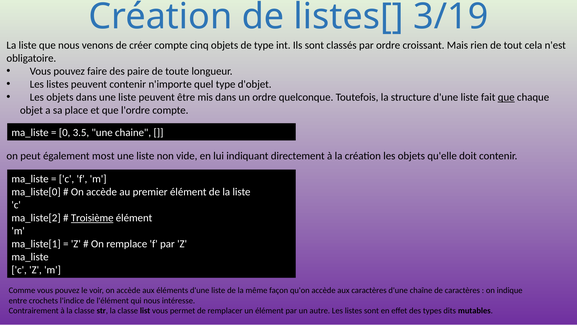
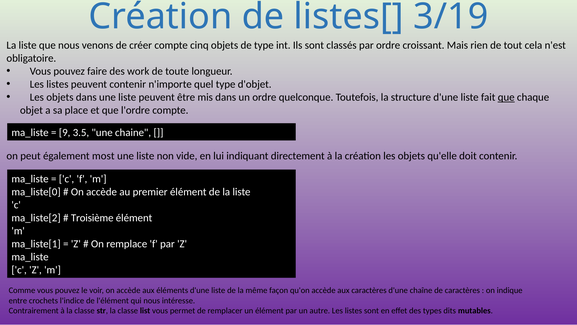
paire: paire -> work
0: 0 -> 9
Troisième underline: present -> none
